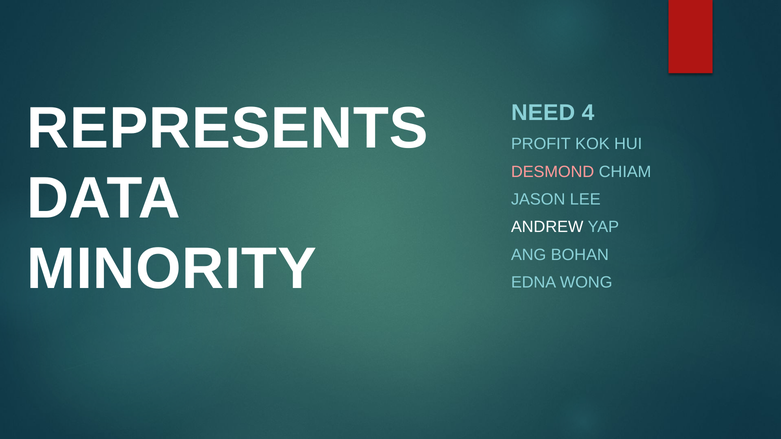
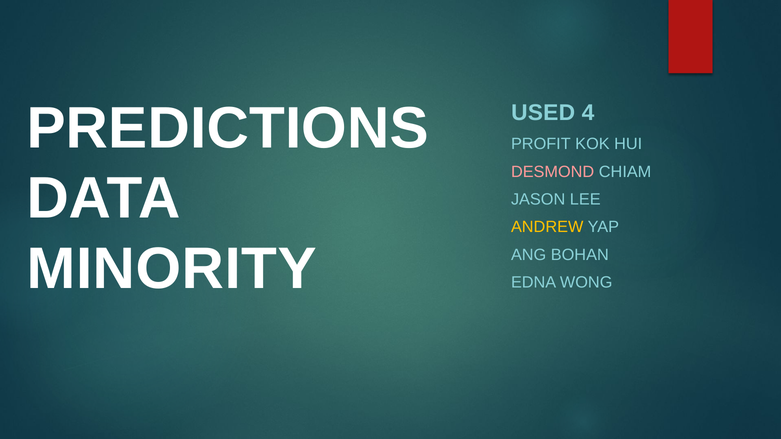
REPRESENTS: REPRESENTS -> PREDICTIONS
NEED: NEED -> USED
ANDREW colour: white -> yellow
